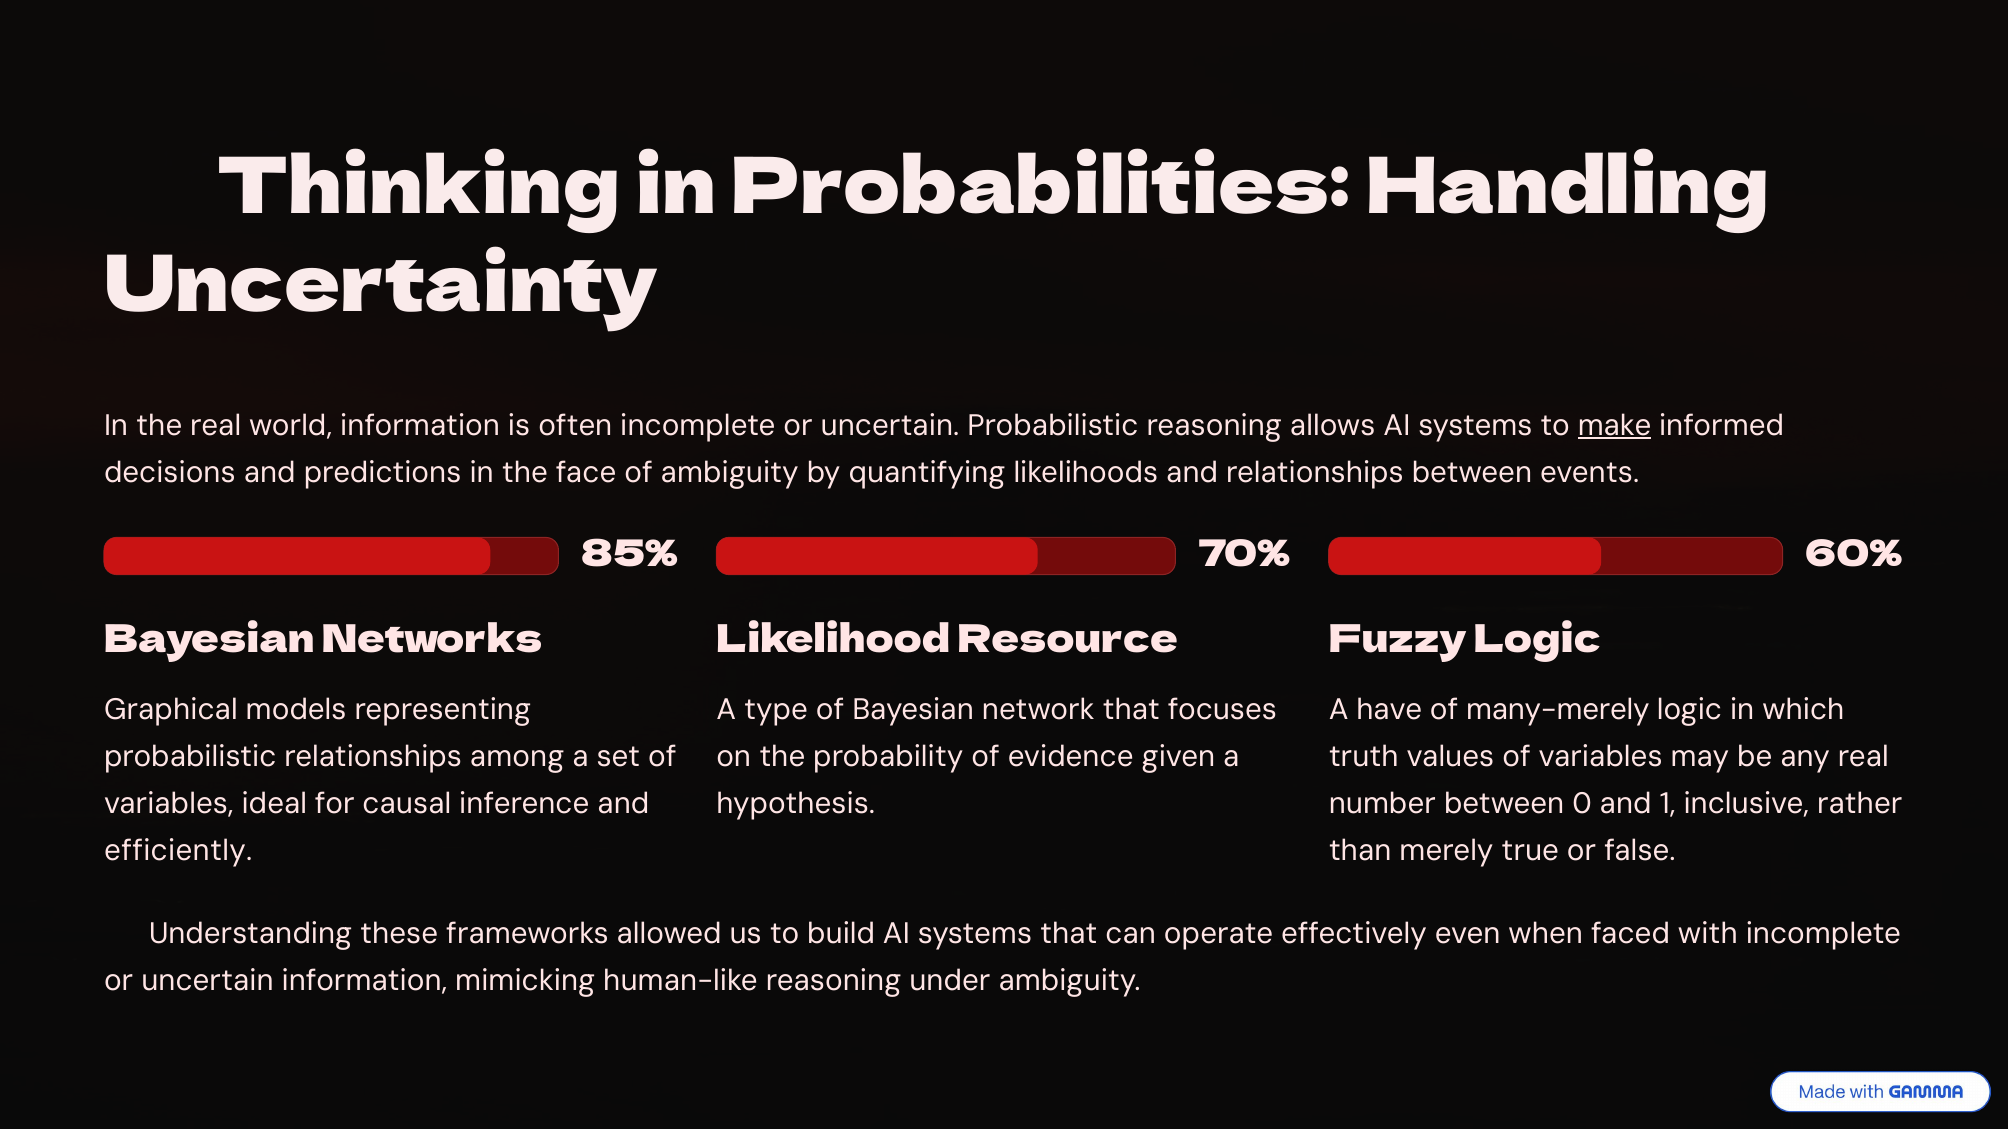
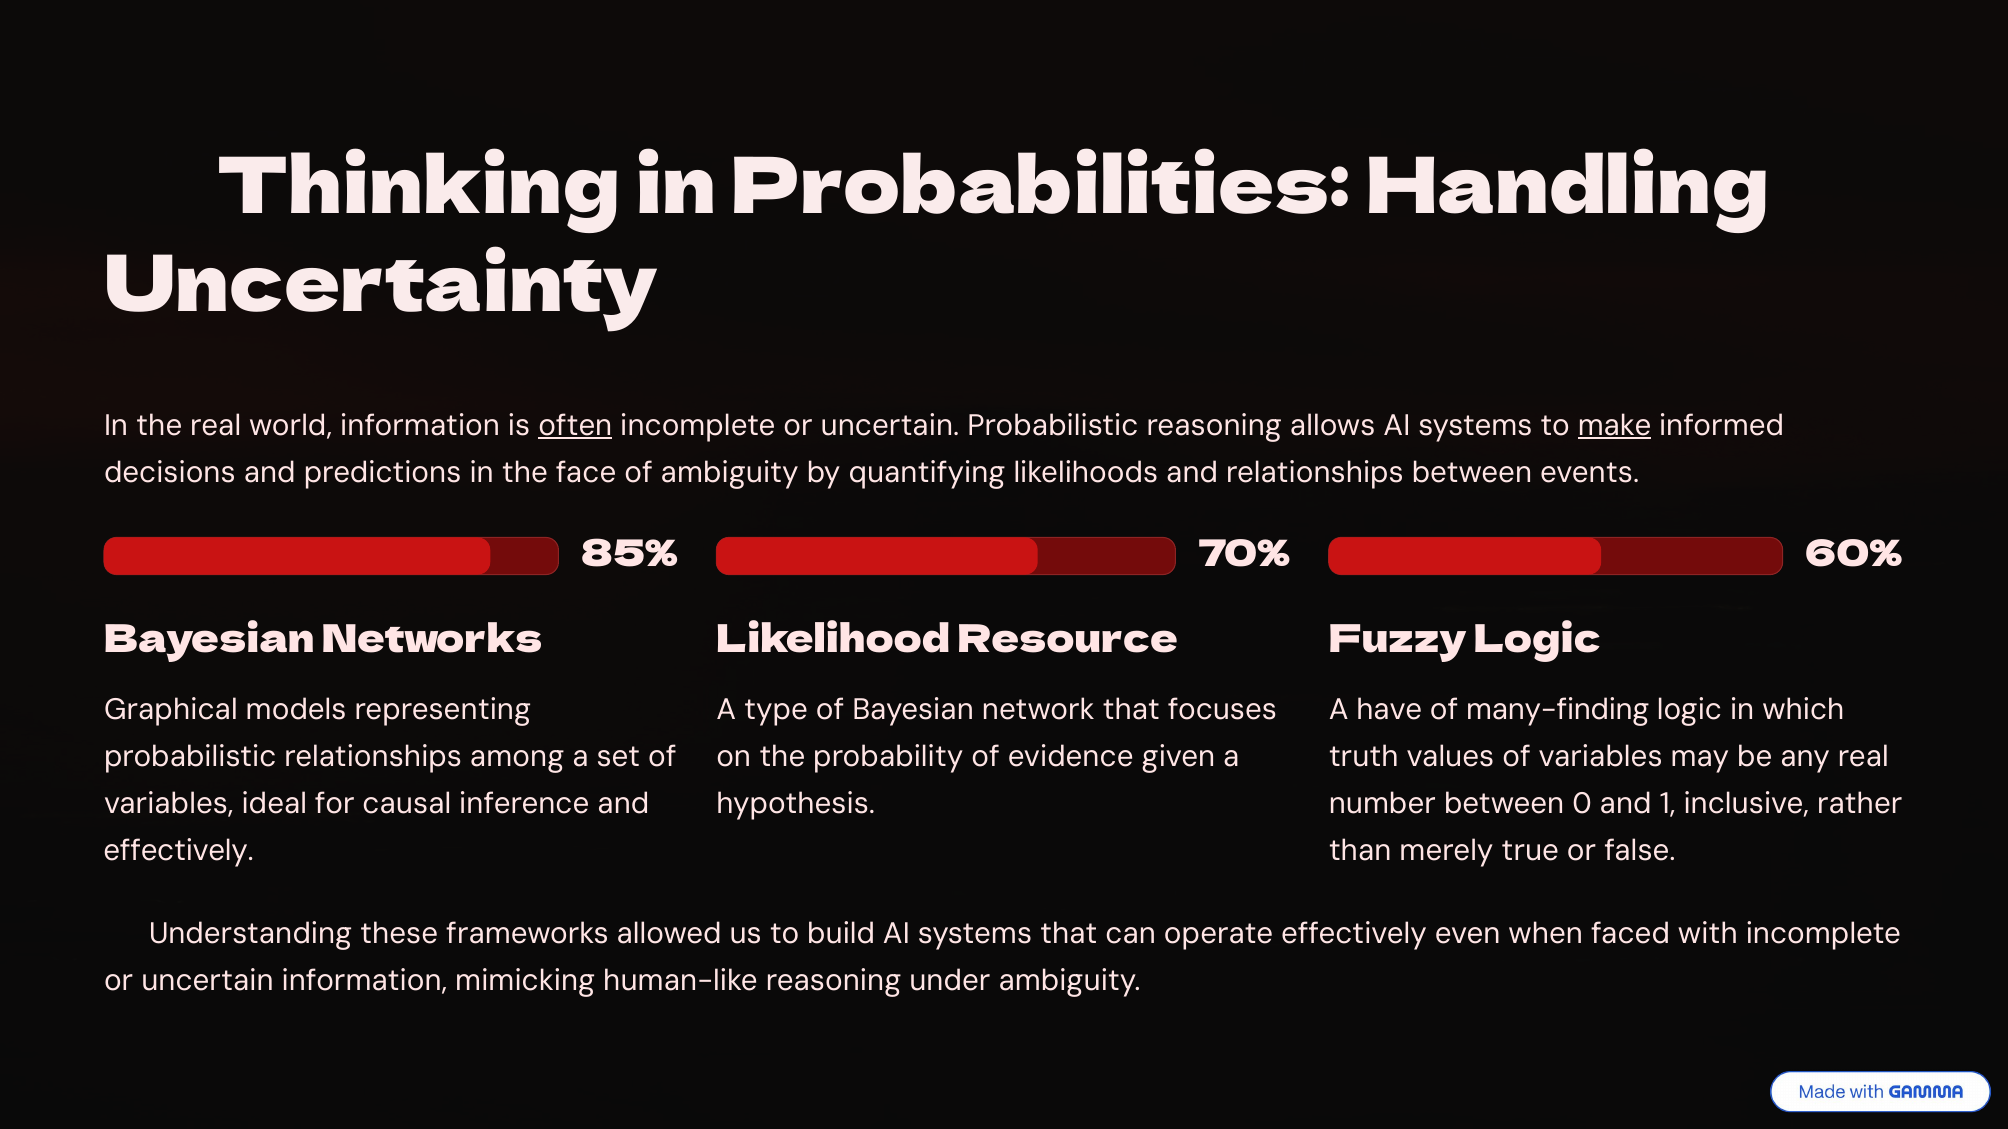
often underline: none -> present
many-merely: many-merely -> many-finding
efficiently at (178, 851): efficiently -> effectively
